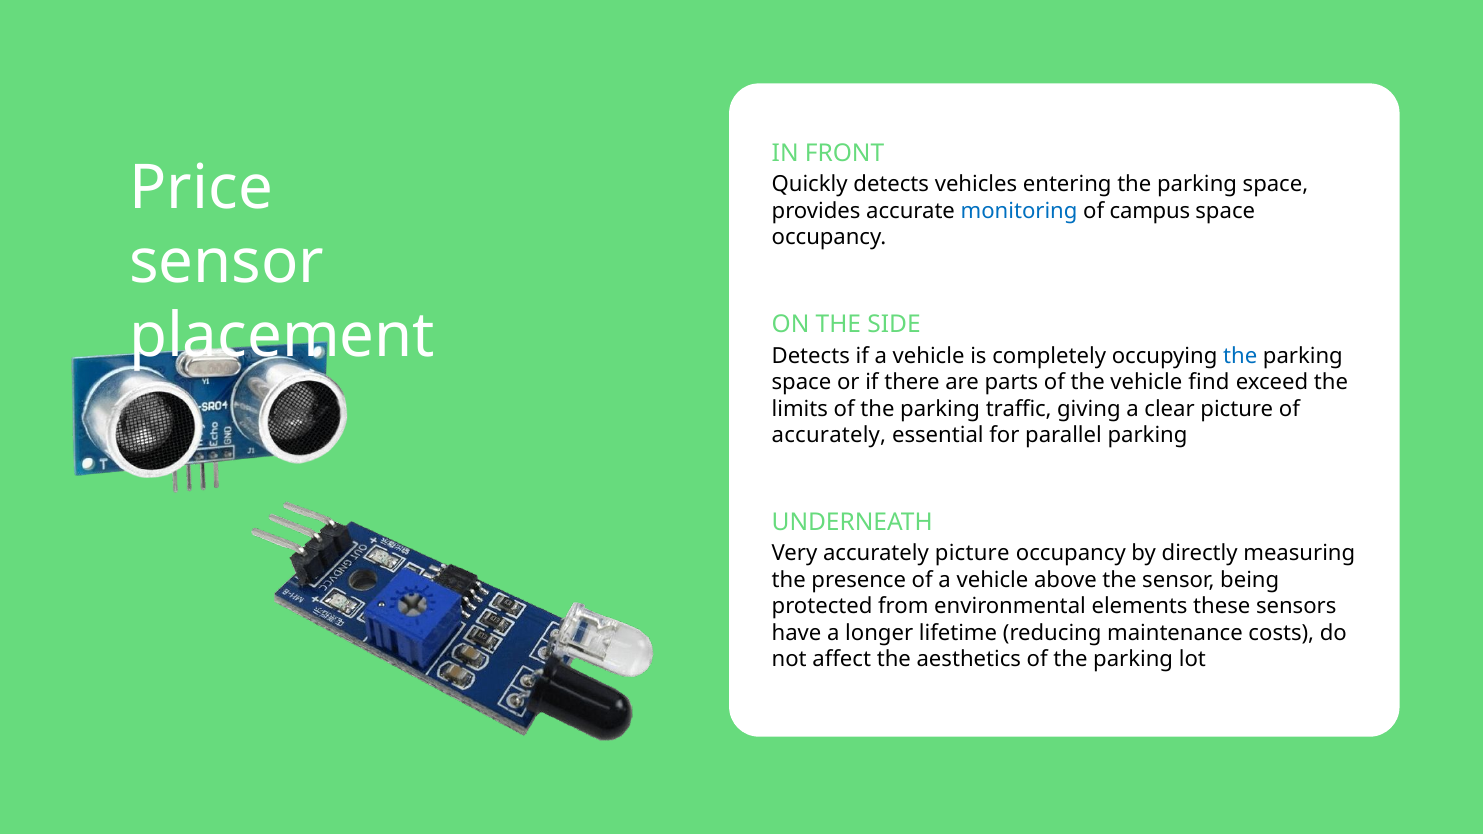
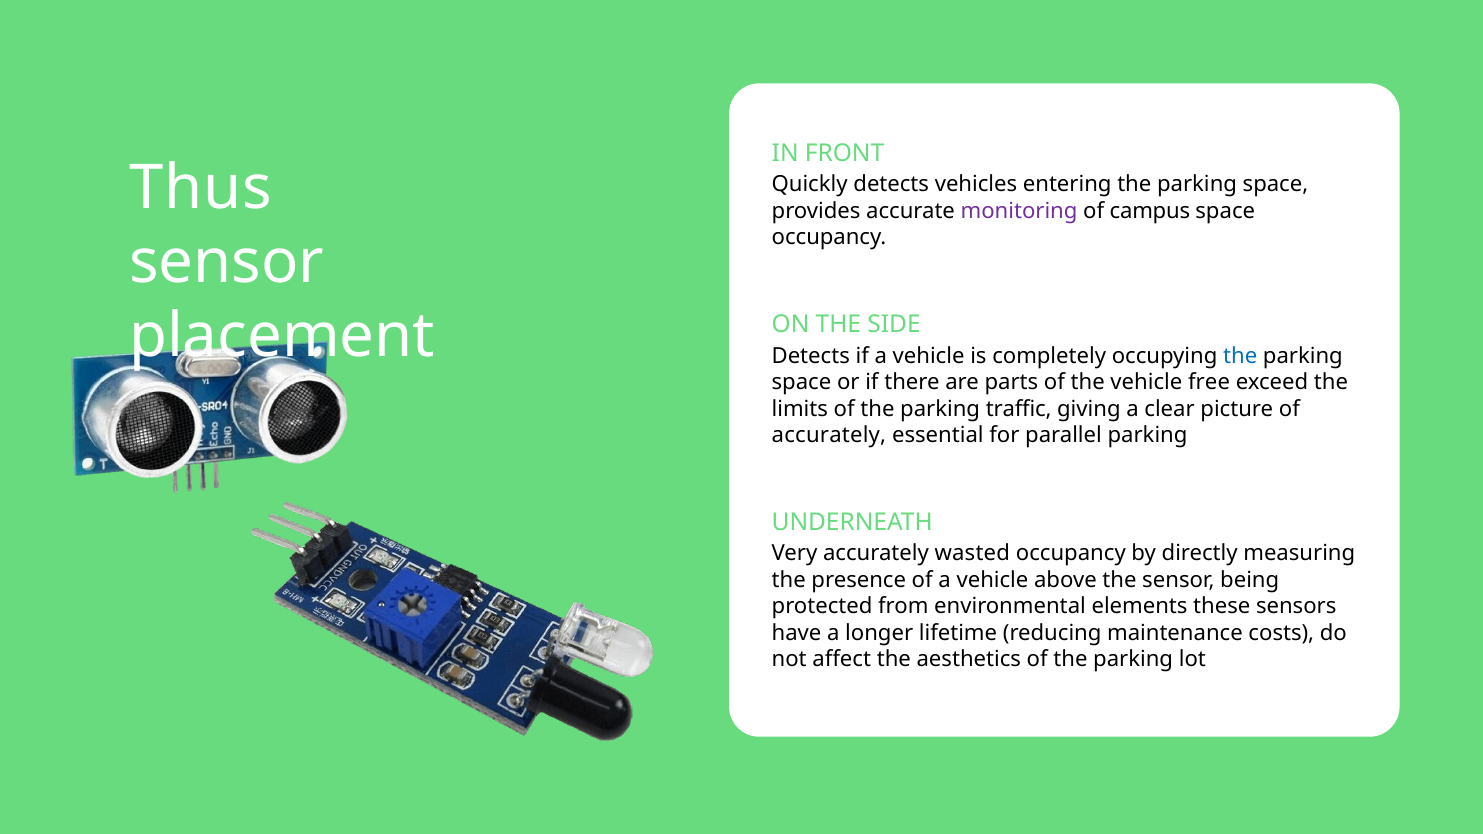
Price: Price -> Thus
monitoring colour: blue -> purple
find: find -> free
accurately picture: picture -> wasted
